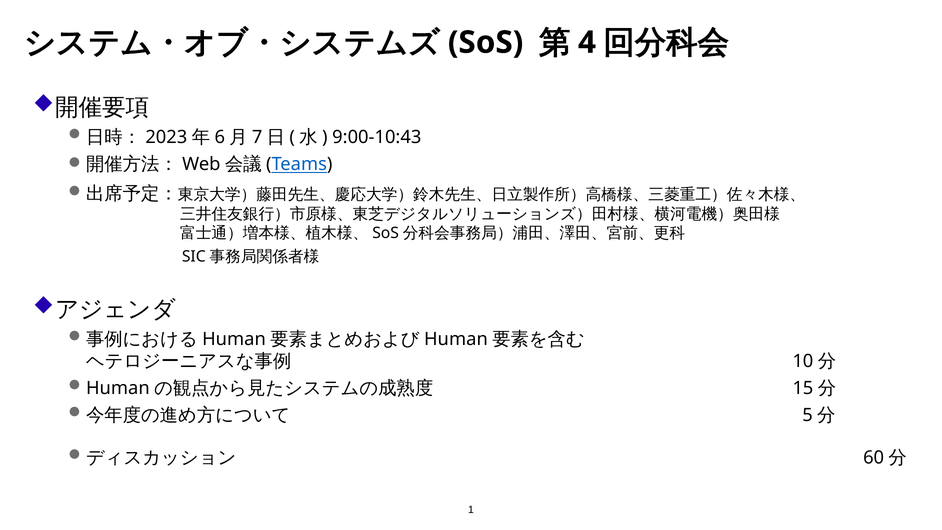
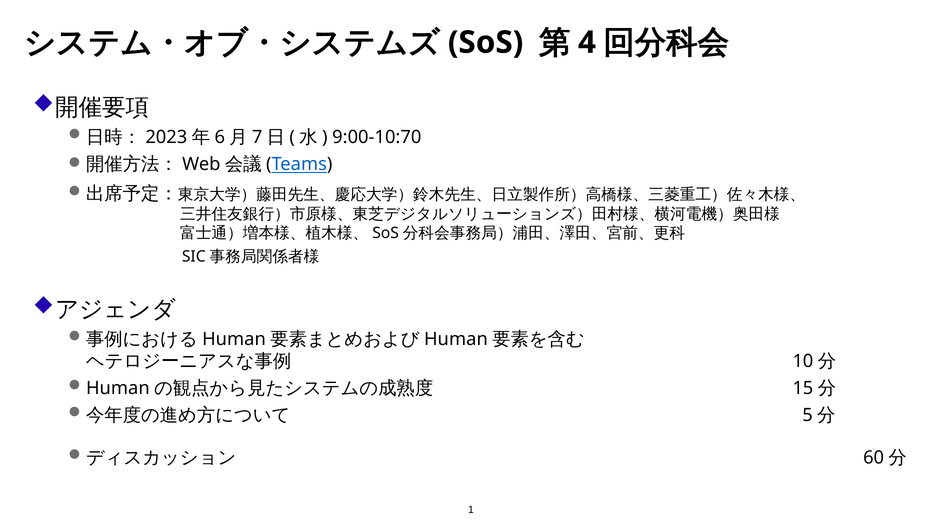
9:00-10:43: 9:00-10:43 -> 9:00-10:70
